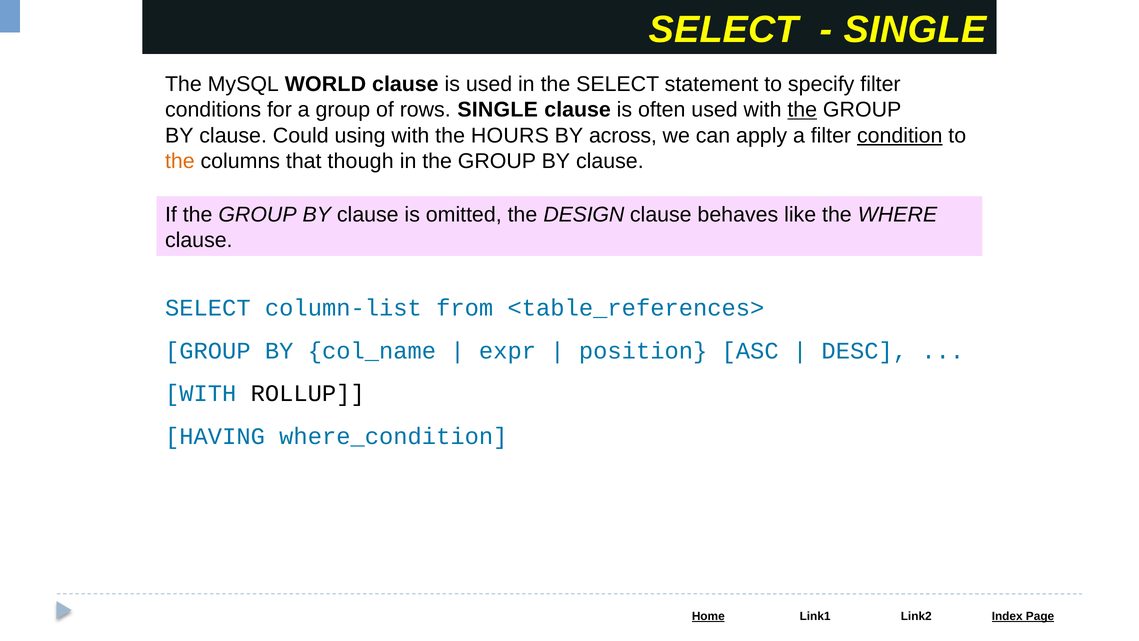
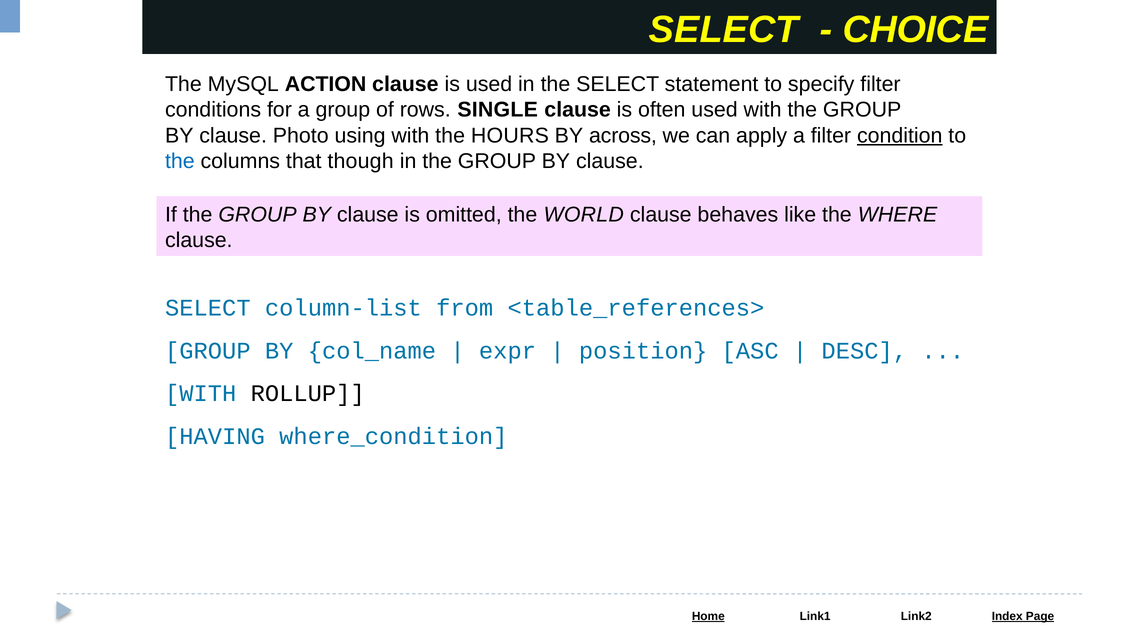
SINGLE at (915, 30): SINGLE -> CHOICE
WORLD: WORLD -> ACTION
the at (802, 110) underline: present -> none
Could: Could -> Photo
the at (180, 161) colour: orange -> blue
DESIGN: DESIGN -> WORLD
